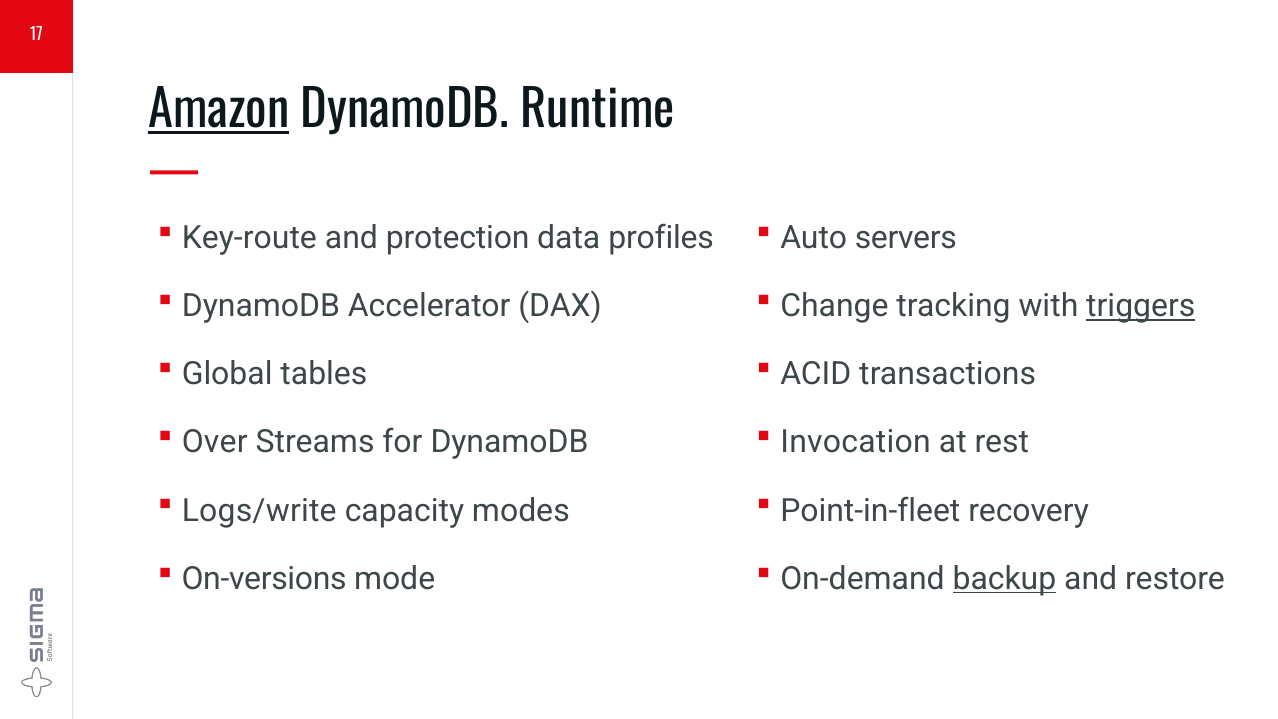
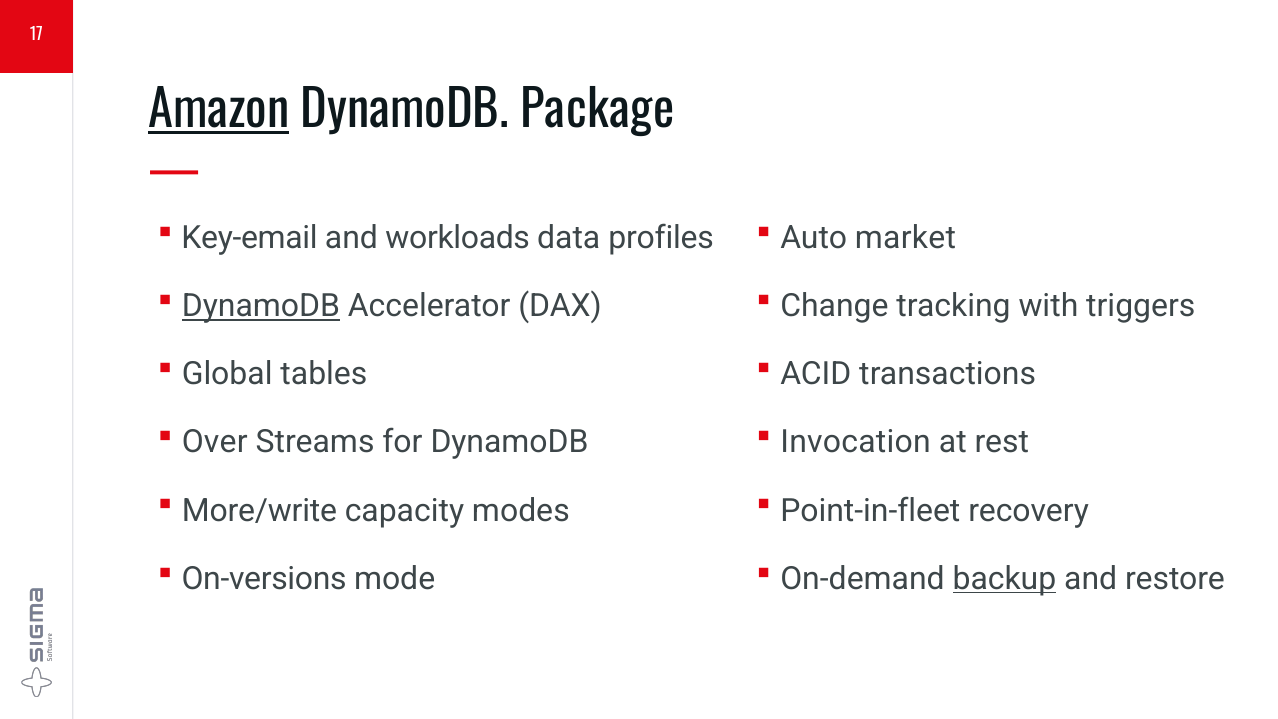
Runtime: Runtime -> Package
Key-route: Key-route -> Key-email
protection: protection -> workloads
servers: servers -> market
DynamoDB at (261, 306) underline: none -> present
triggers underline: present -> none
Logs/write: Logs/write -> More/write
